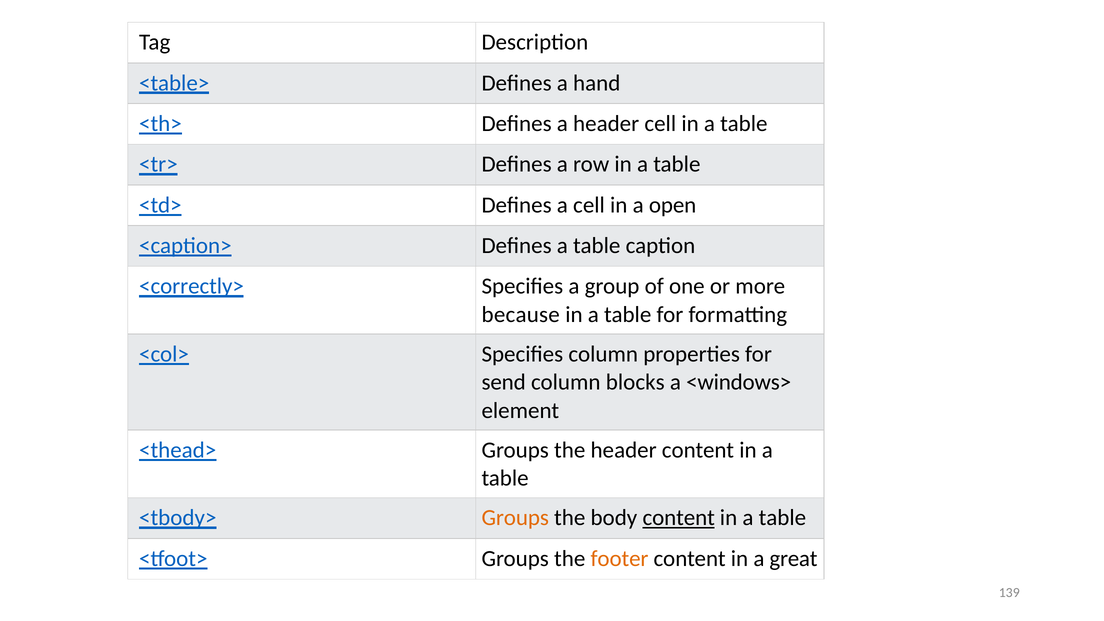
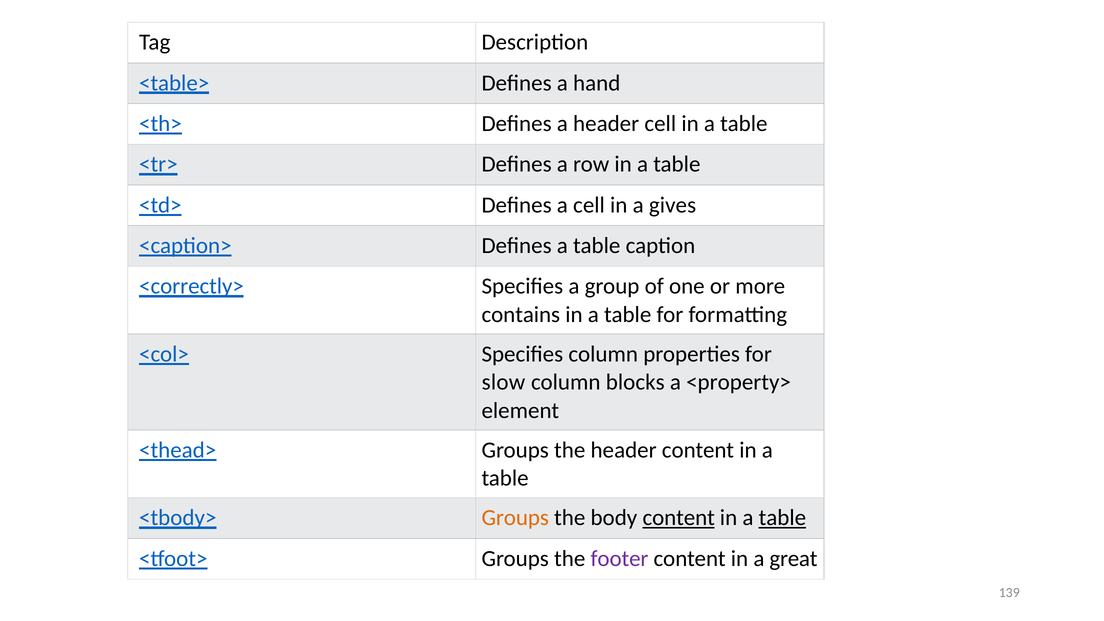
open: open -> gives
because: because -> contains
send: send -> slow
<windows>: <windows> -> <property>
table at (782, 518) underline: none -> present
footer colour: orange -> purple
